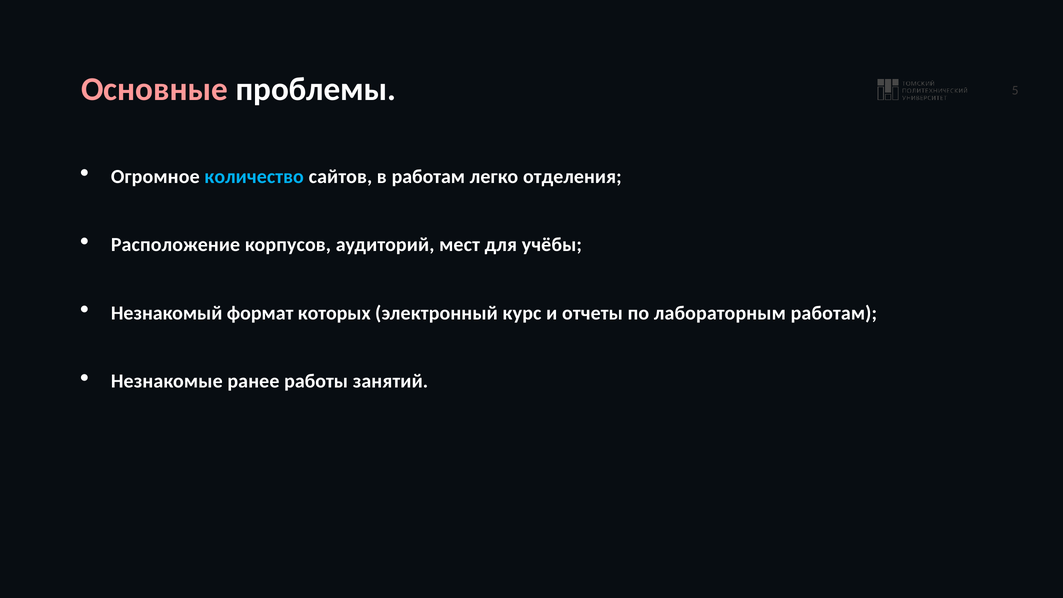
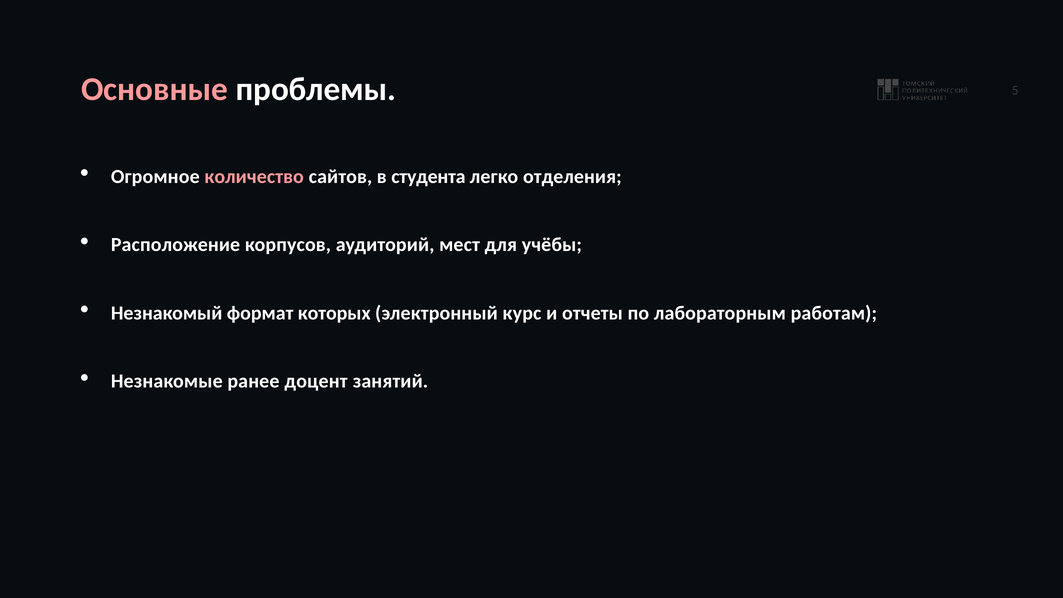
количество colour: light blue -> pink
в работам: работам -> студента
работы: работы -> доцент
